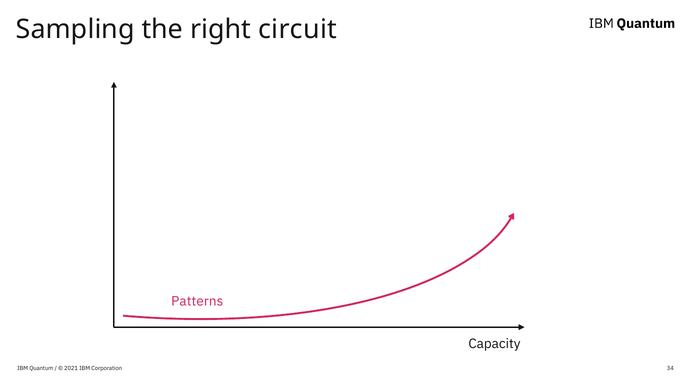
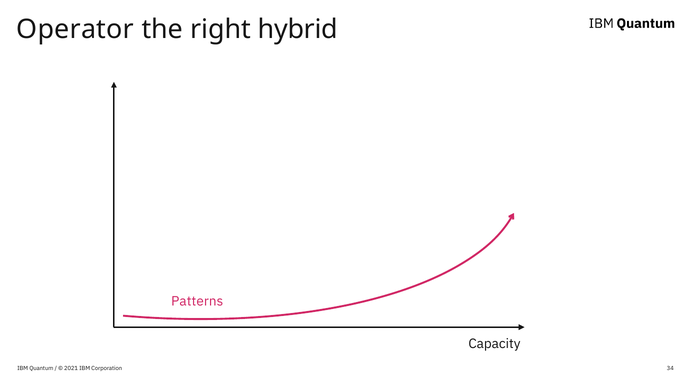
Sampling: Sampling -> Operator
circuit: circuit -> hybrid
